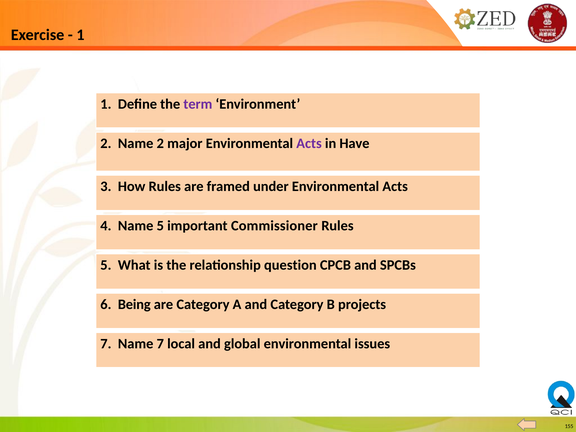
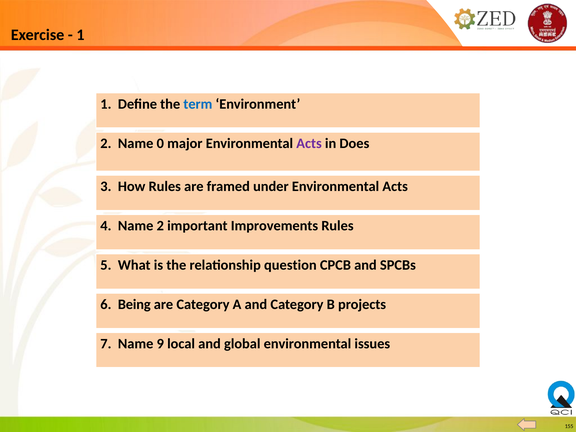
term colour: purple -> blue
Name 2: 2 -> 0
Have: Have -> Does
Name 5: 5 -> 2
Commissioner: Commissioner -> Improvements
Name 7: 7 -> 9
